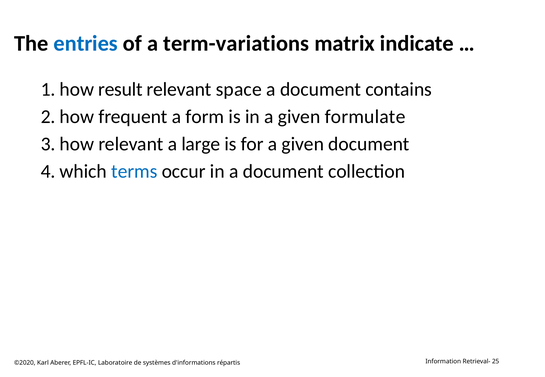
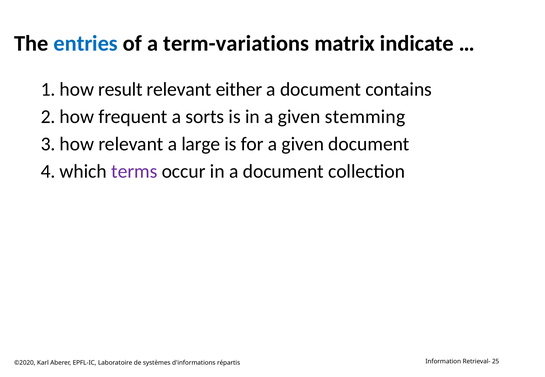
space: space -> either
form: form -> sorts
formulate: formulate -> stemming
terms colour: blue -> purple
